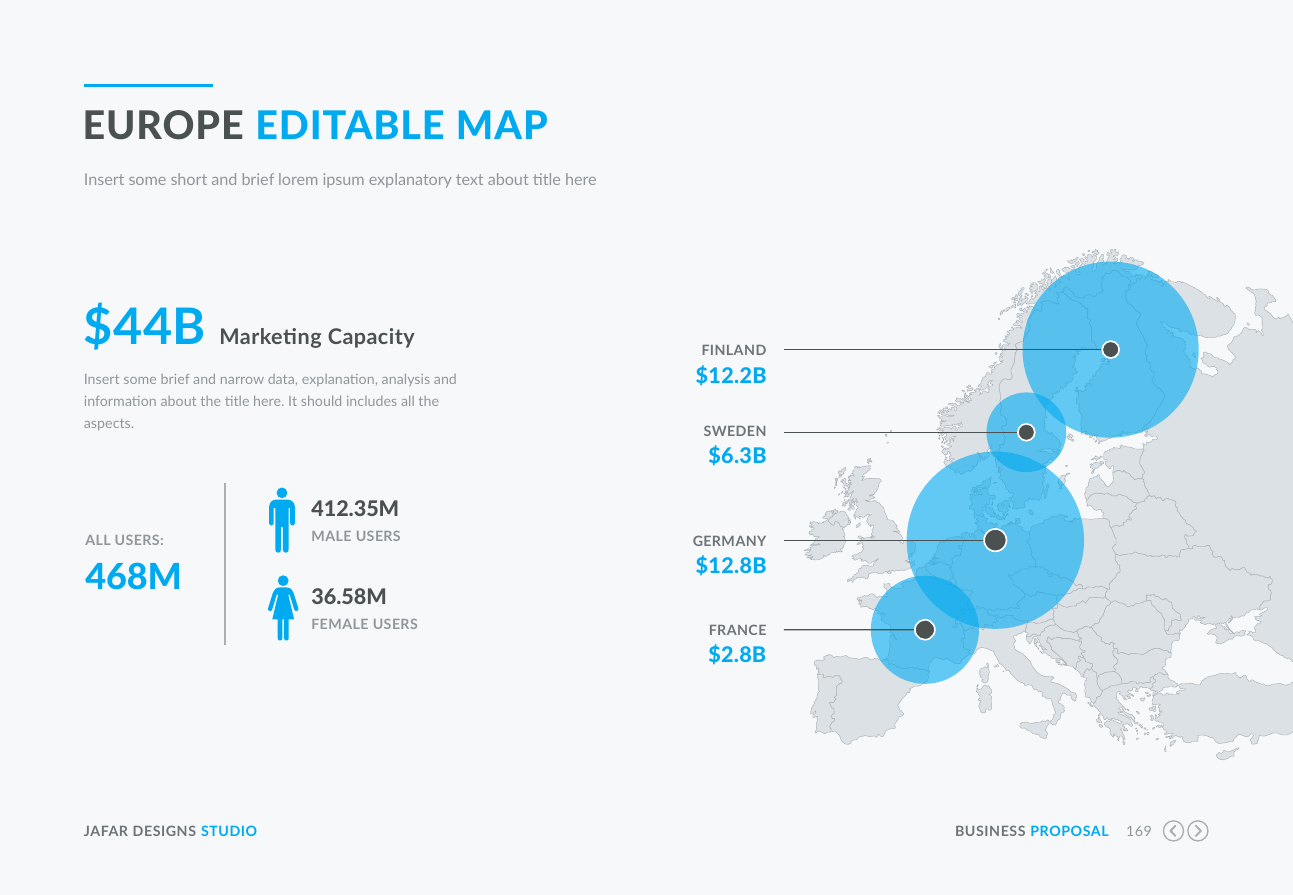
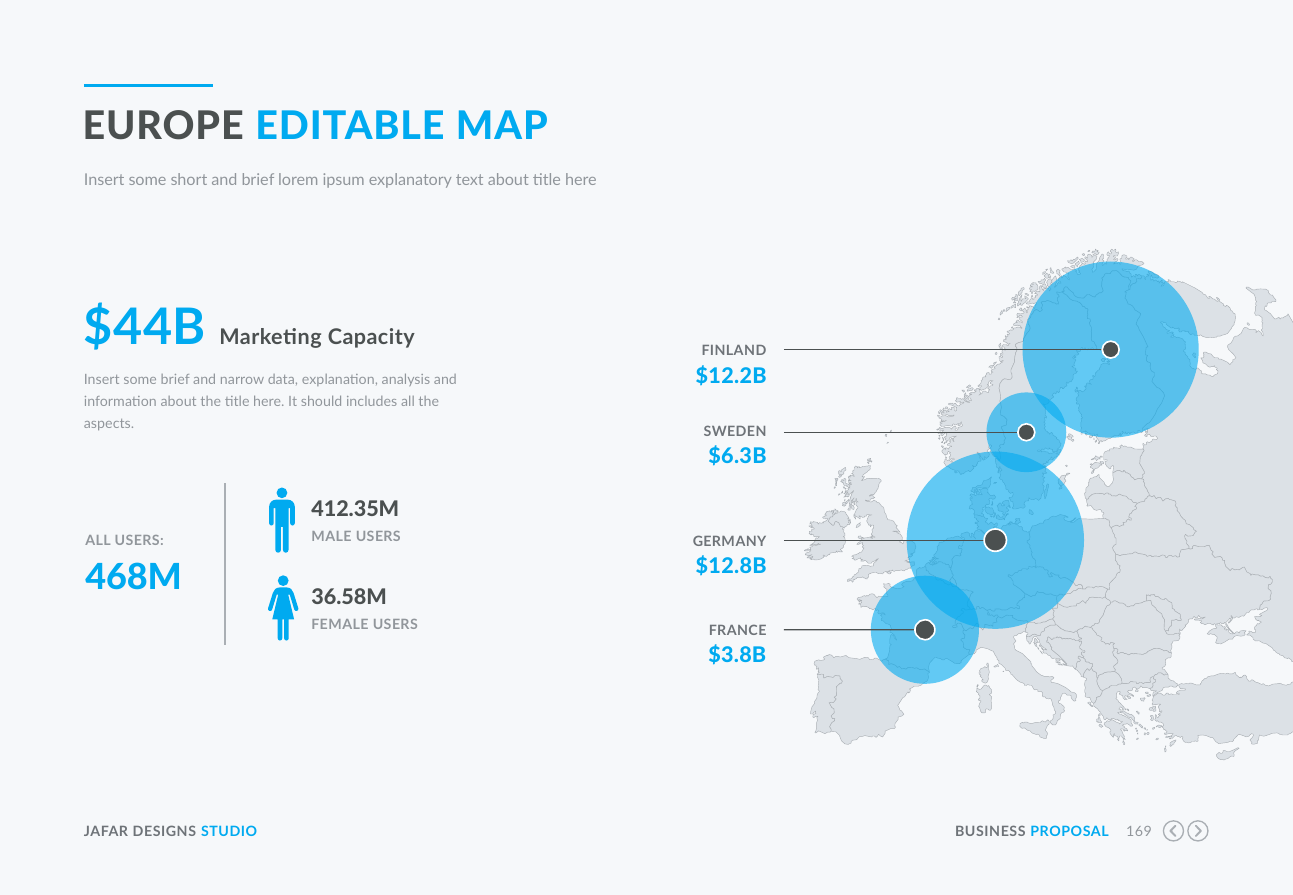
$2.8B: $2.8B -> $3.8B
